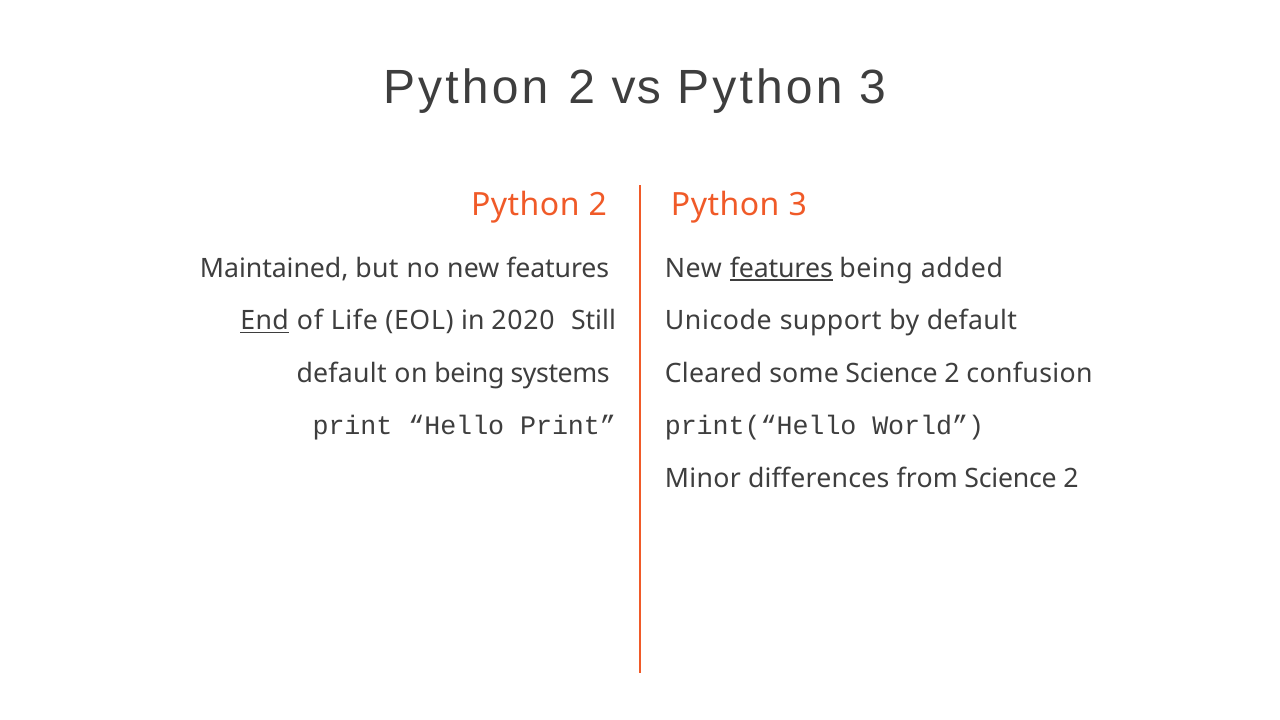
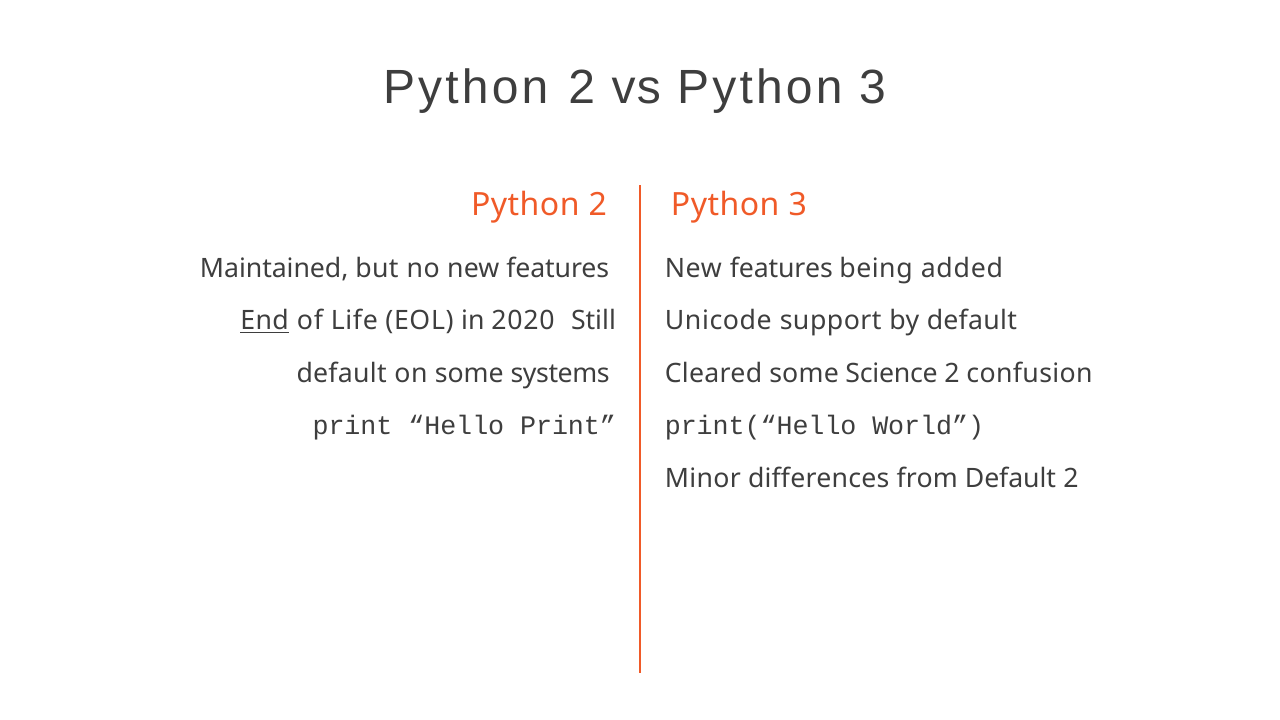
features at (781, 268) underline: present -> none
on being: being -> some
from Science: Science -> Default
